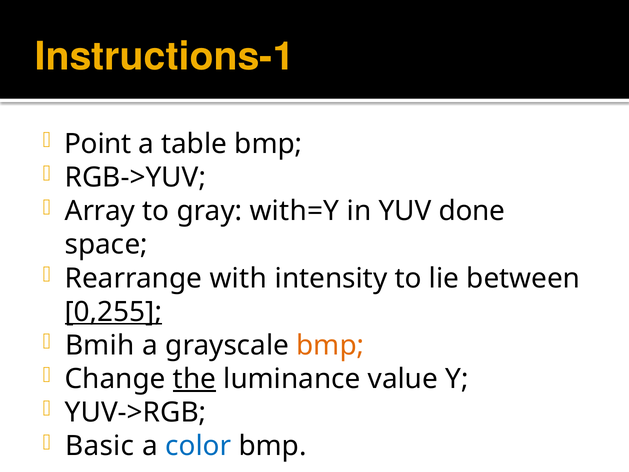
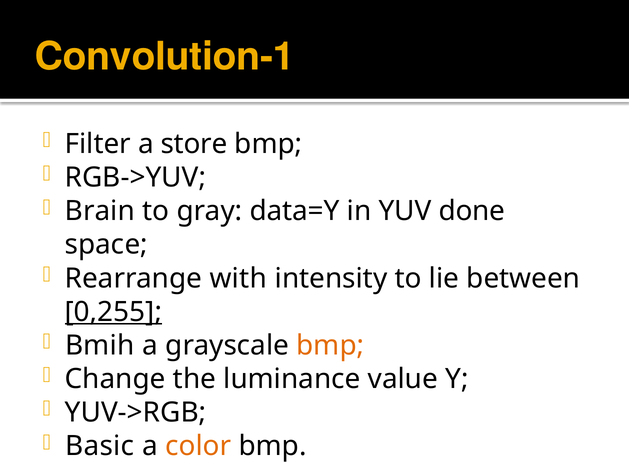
Instructions-1: Instructions-1 -> Convolution-1
Point: Point -> Filter
table: table -> store
Array: Array -> Brain
with=Y: with=Y -> data=Y
the underline: present -> none
color colour: blue -> orange
